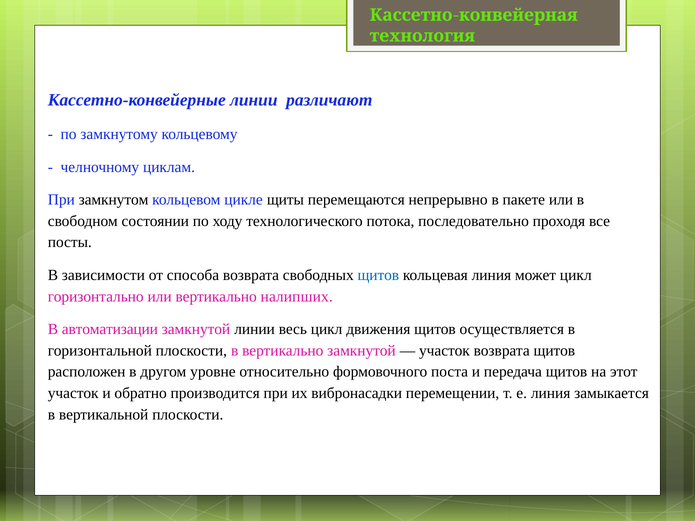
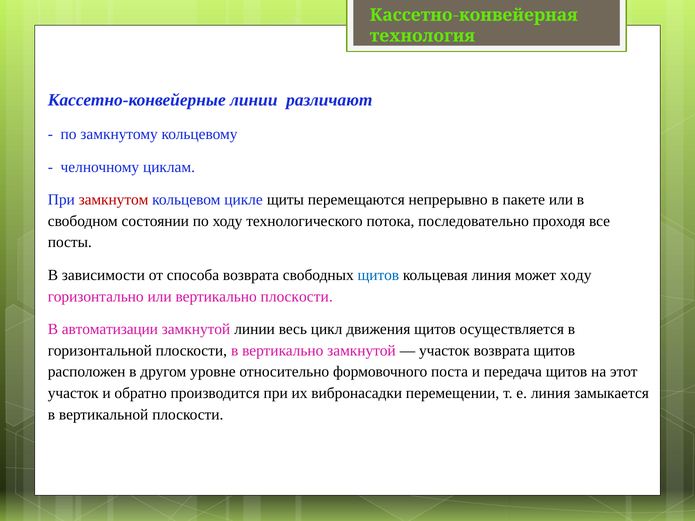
замкнутом colour: black -> red
может цикл: цикл -> ходу
вертикально налипших: налипших -> плоскости
